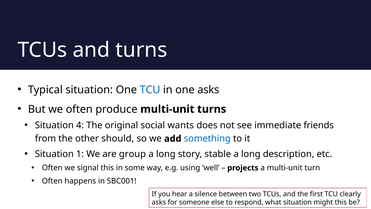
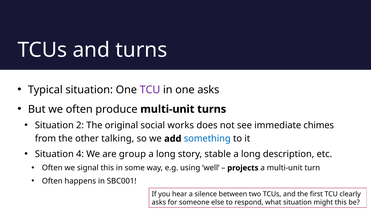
TCU at (150, 90) colour: blue -> purple
4: 4 -> 2
wants: wants -> works
friends: friends -> chimes
should: should -> talking
1: 1 -> 4
